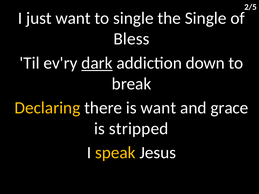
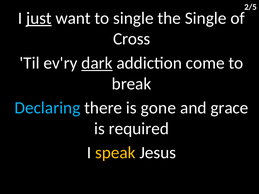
just underline: none -> present
Bless: Bless -> Cross
down: down -> come
Declaring colour: yellow -> light blue
is want: want -> gone
stripped: stripped -> required
